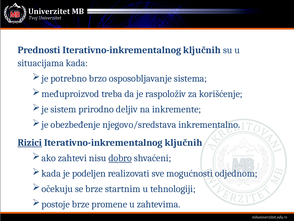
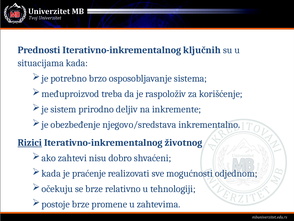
ključnih at (183, 142): ključnih -> životnog
dobro underline: present -> none
podeljen: podeljen -> praćenje
startnim: startnim -> relativno
